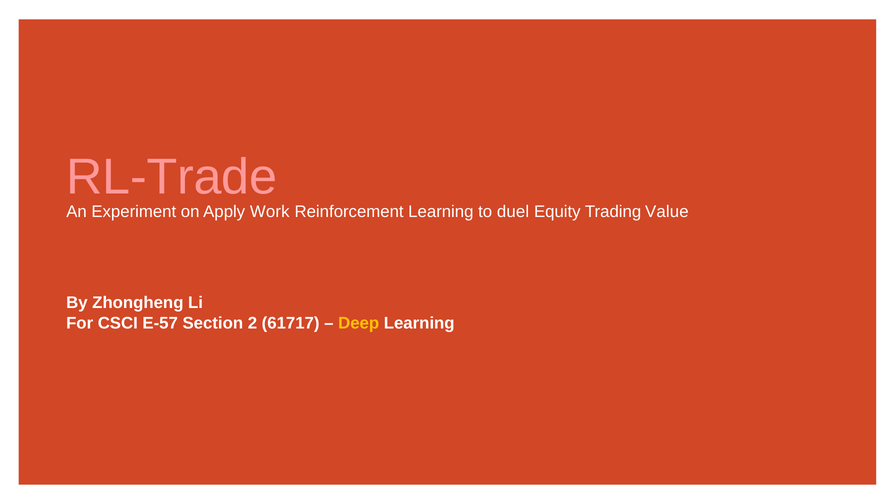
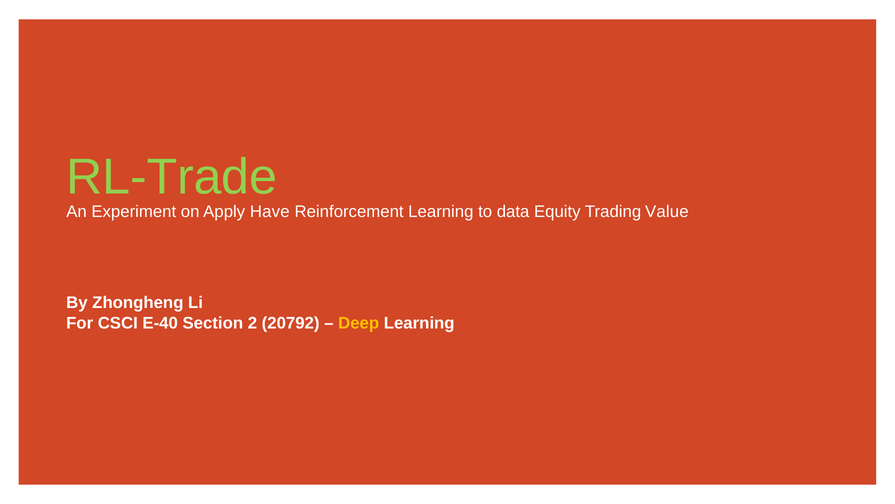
RL-Trade colour: pink -> light green
Work: Work -> Have
duel: duel -> data
E-57: E-57 -> E-40
61717: 61717 -> 20792
